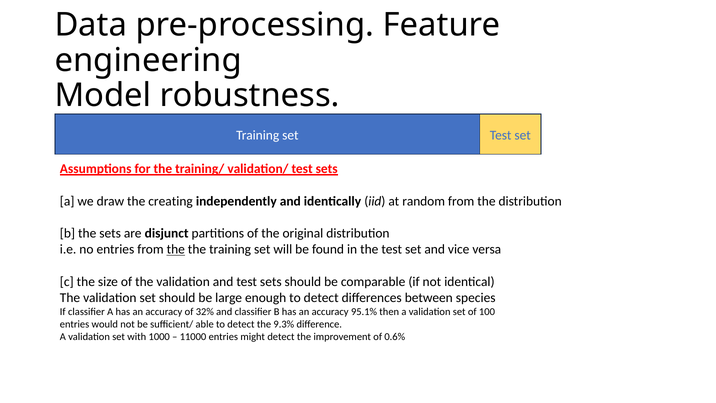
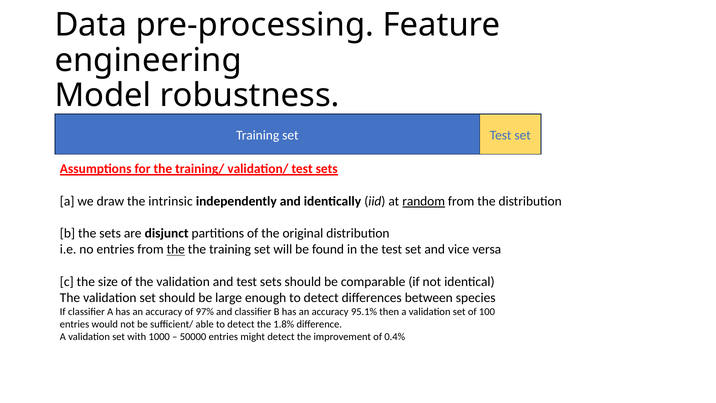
creating: creating -> intrinsic
random underline: none -> present
32%: 32% -> 97%
9.3%: 9.3% -> 1.8%
11000: 11000 -> 50000
0.6%: 0.6% -> 0.4%
